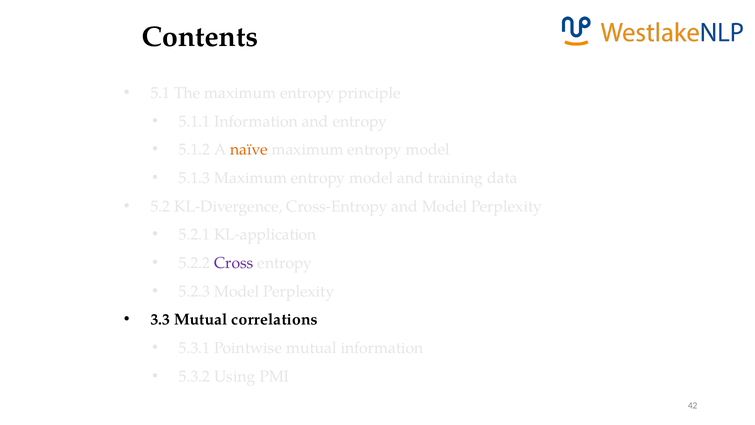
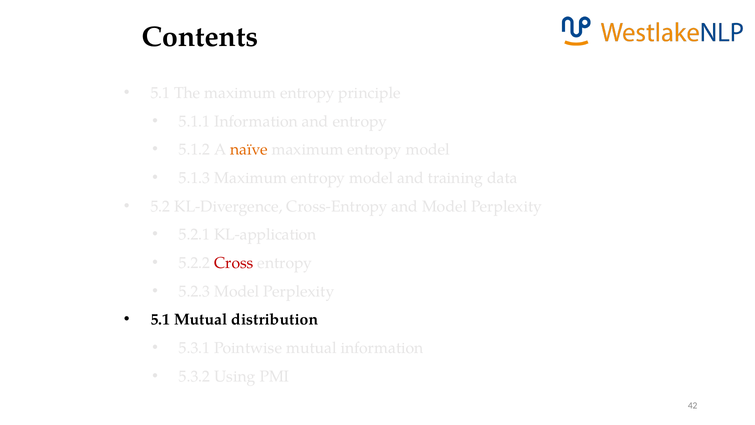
Cross colour: purple -> red
3.3 at (160, 319): 3.3 -> 5.1
correlations: correlations -> distribution
